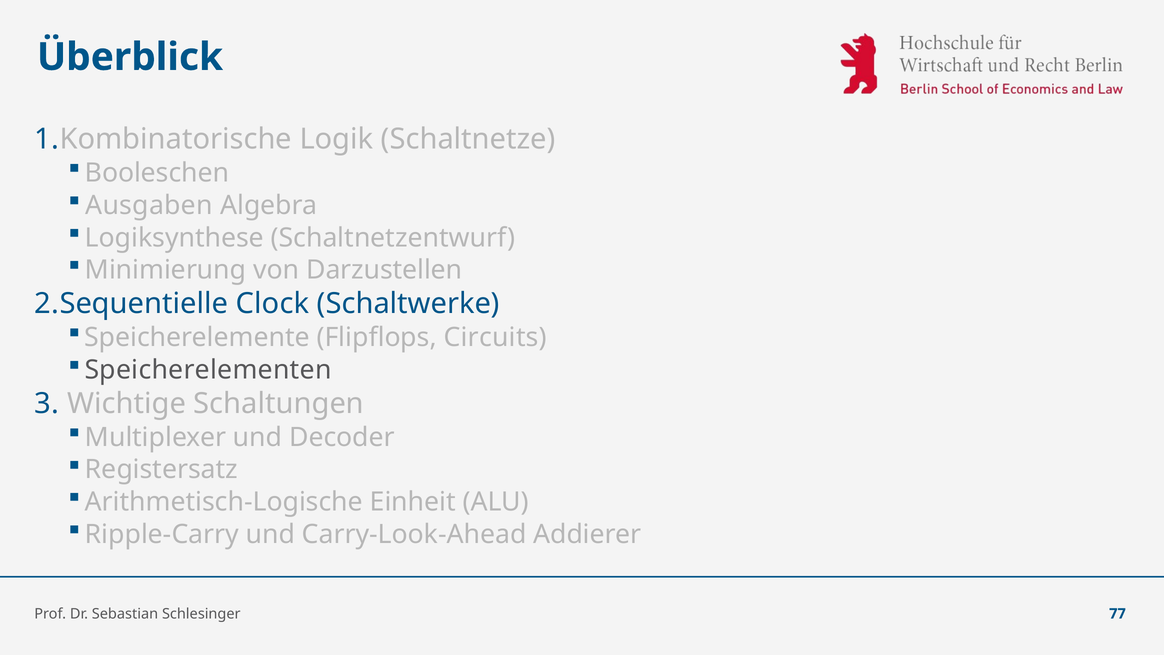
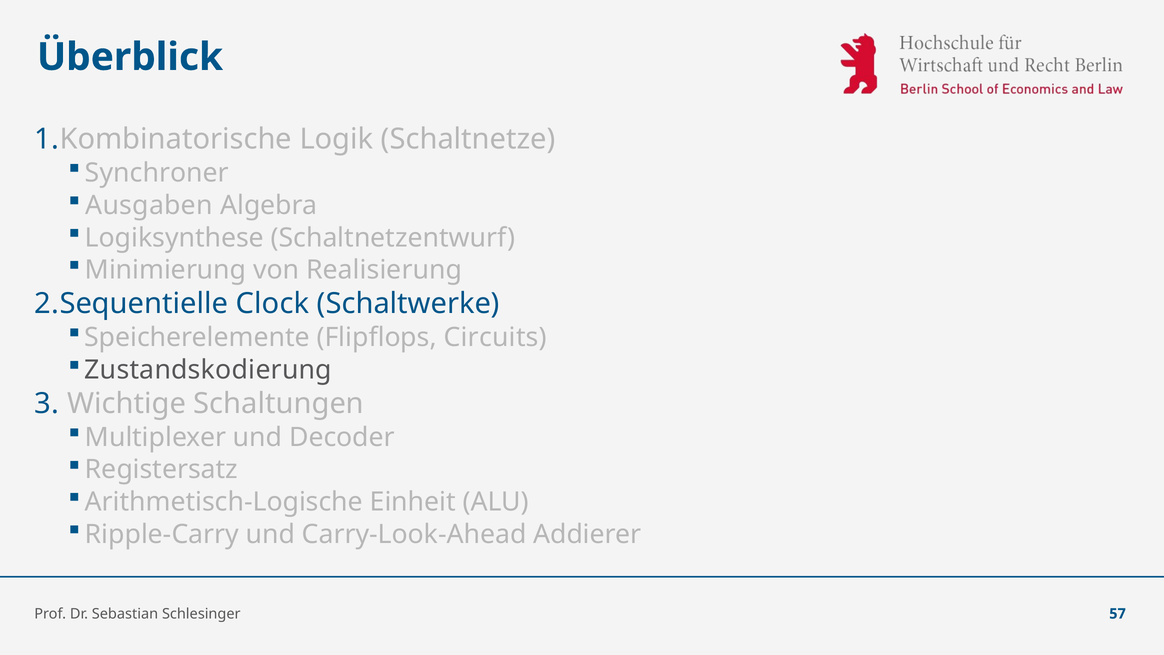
Booleschen: Booleschen -> Synchroner
Darzustellen: Darzustellen -> Realisierung
Speicherelementen: Speicherelementen -> Zustandskodierung
77: 77 -> 57
